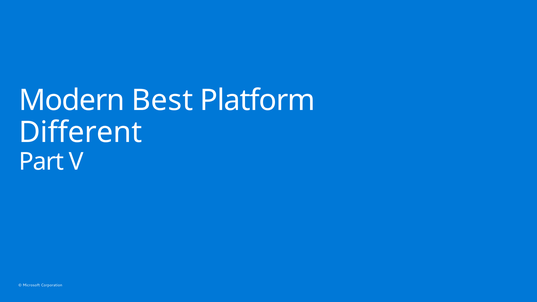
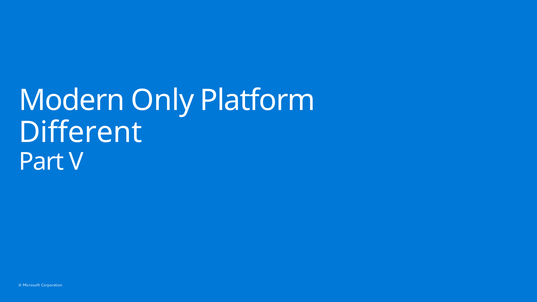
Best: Best -> Only
